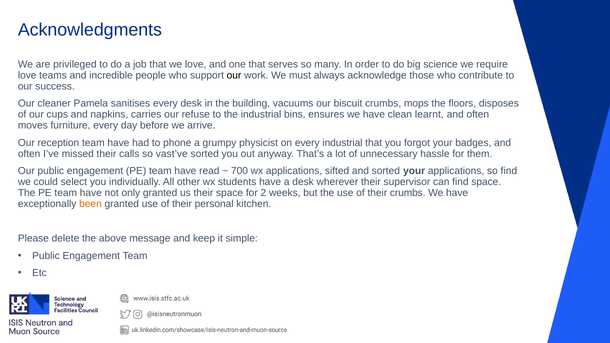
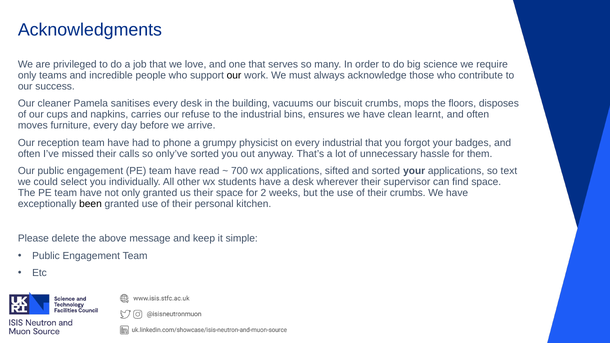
love at (27, 75): love -> only
vast’ve: vast’ve -> only’ve
so find: find -> text
been colour: orange -> black
